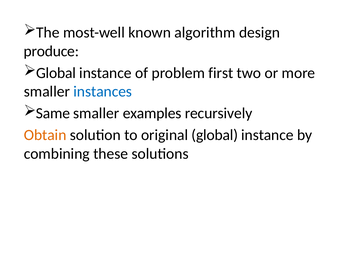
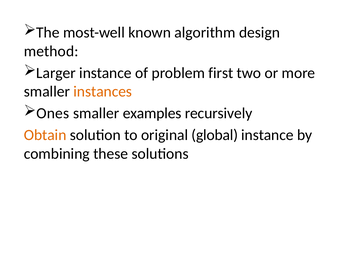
produce: produce -> method
Global at (56, 73): Global -> Larger
instances colour: blue -> orange
Same: Same -> Ones
